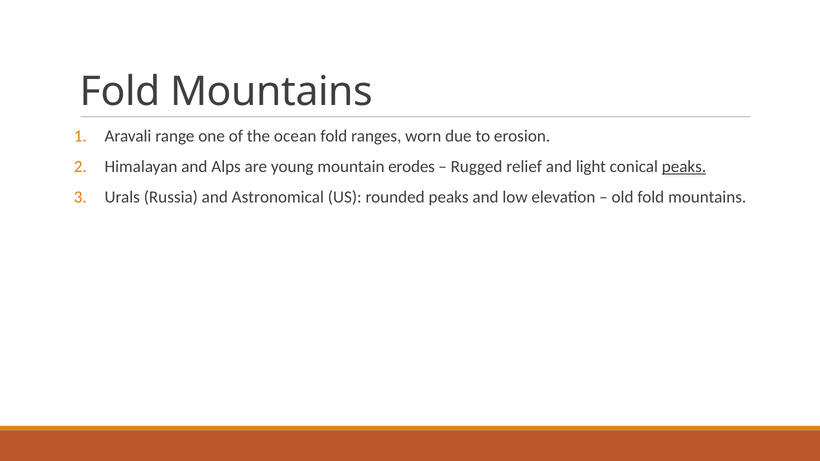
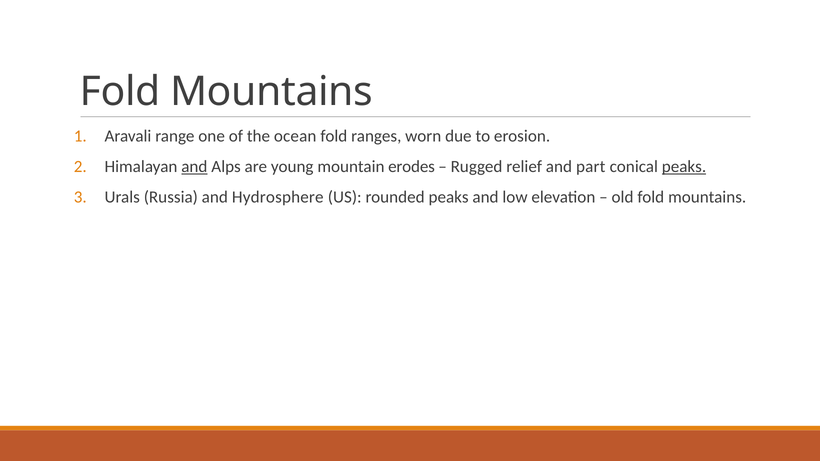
and at (194, 167) underline: none -> present
light: light -> part
Astronomical: Astronomical -> Hydrosphere
